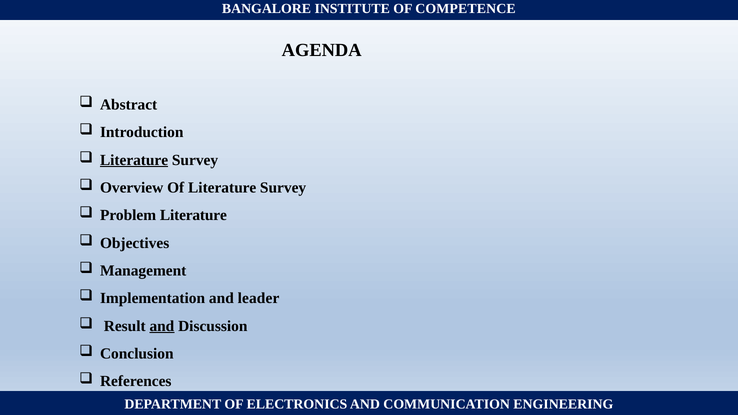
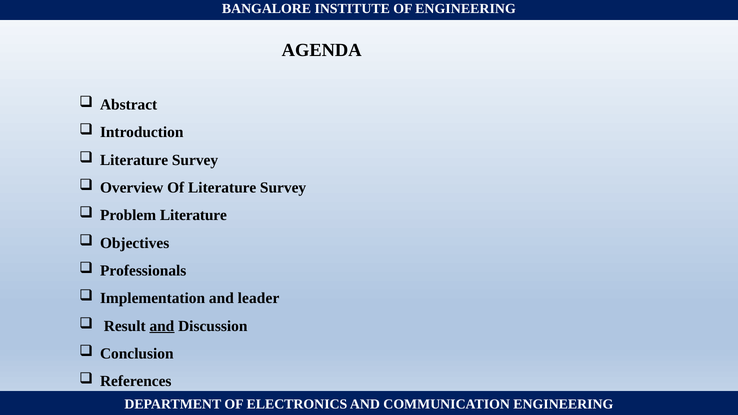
OF COMPETENCE: COMPETENCE -> ENGINEERING
Literature at (134, 160) underline: present -> none
Management: Management -> Professionals
